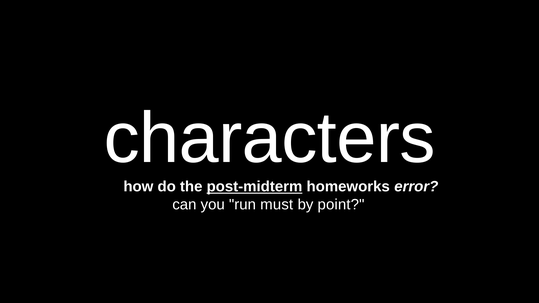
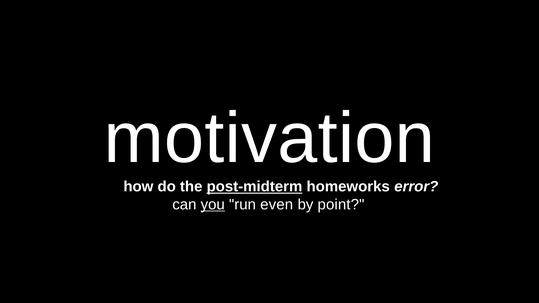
characters: characters -> motivation
you underline: none -> present
must: must -> even
